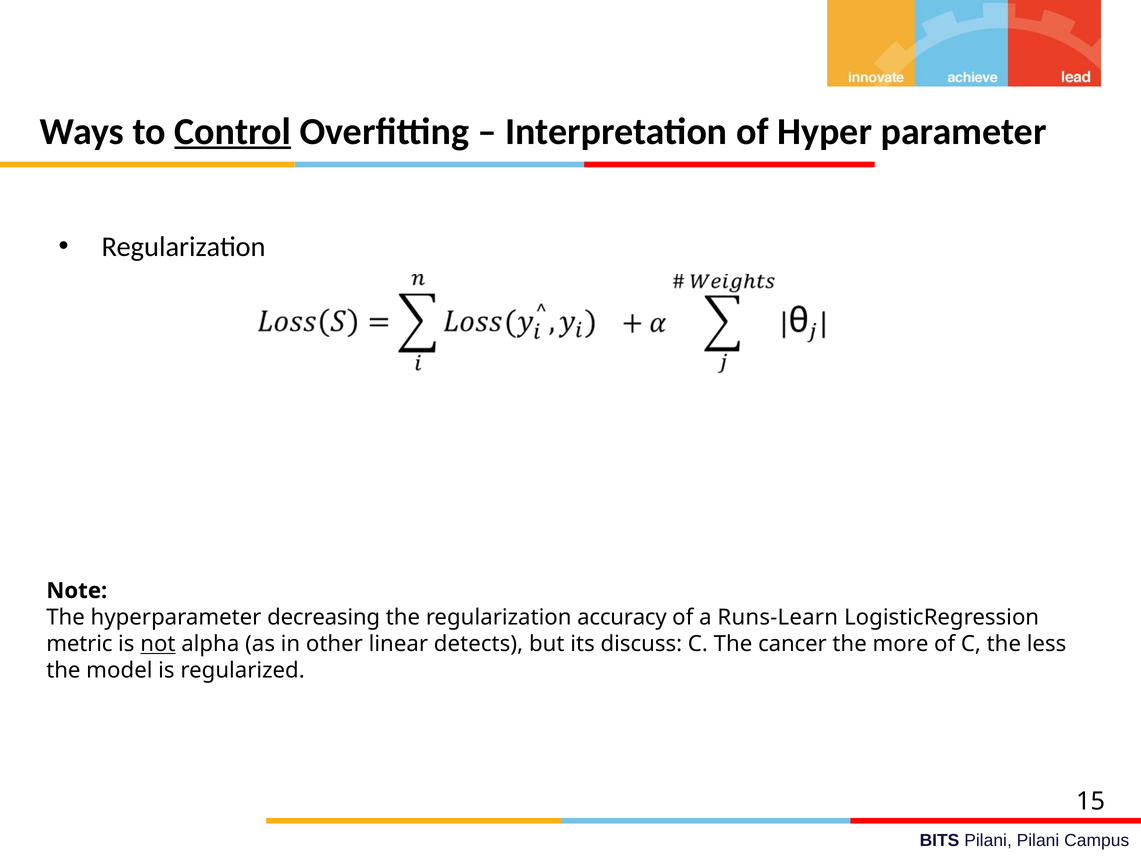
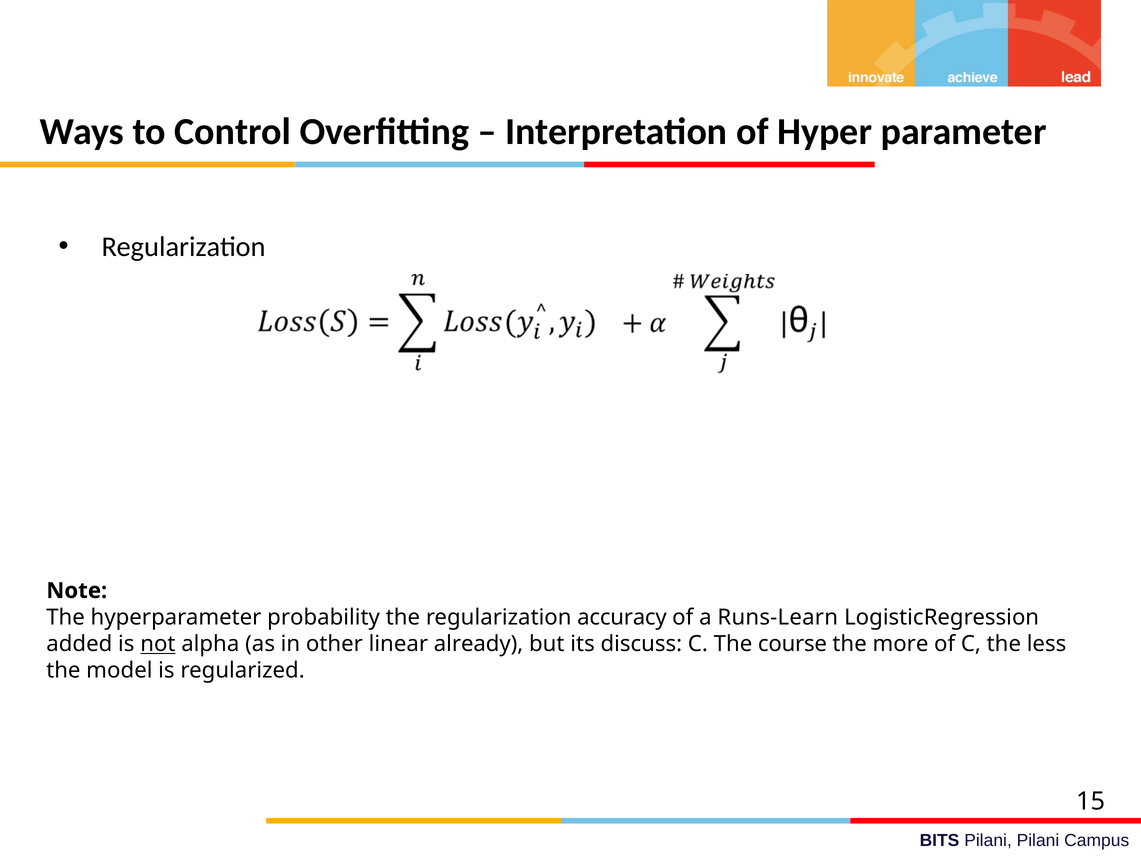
Control underline: present -> none
decreasing: decreasing -> probability
metric: metric -> added
detects: detects -> already
cancer: cancer -> course
